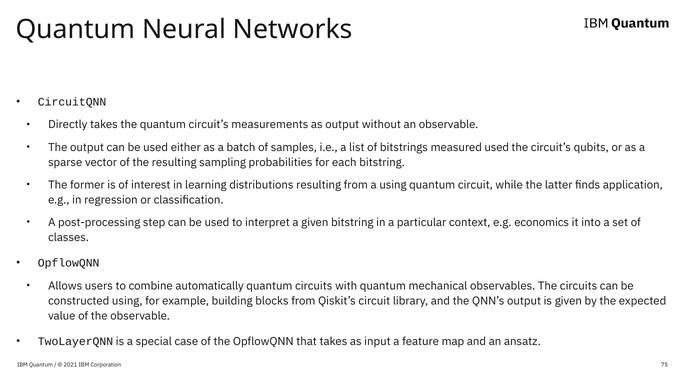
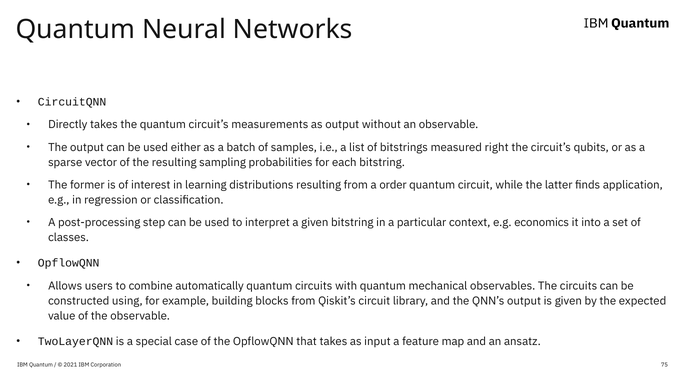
measured used: used -> right
a using: using -> order
